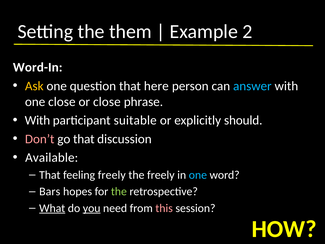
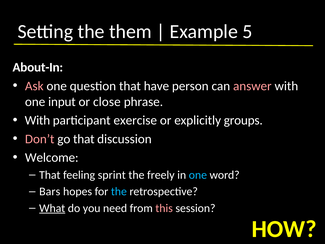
2: 2 -> 5
Word-In: Word-In -> About-In
Ask colour: yellow -> pink
here: here -> have
answer colour: light blue -> pink
one close: close -> input
suitable: suitable -> exercise
should: should -> groups
Available: Available -> Welcome
feeling freely: freely -> sprint
the at (119, 191) colour: light green -> light blue
you underline: present -> none
